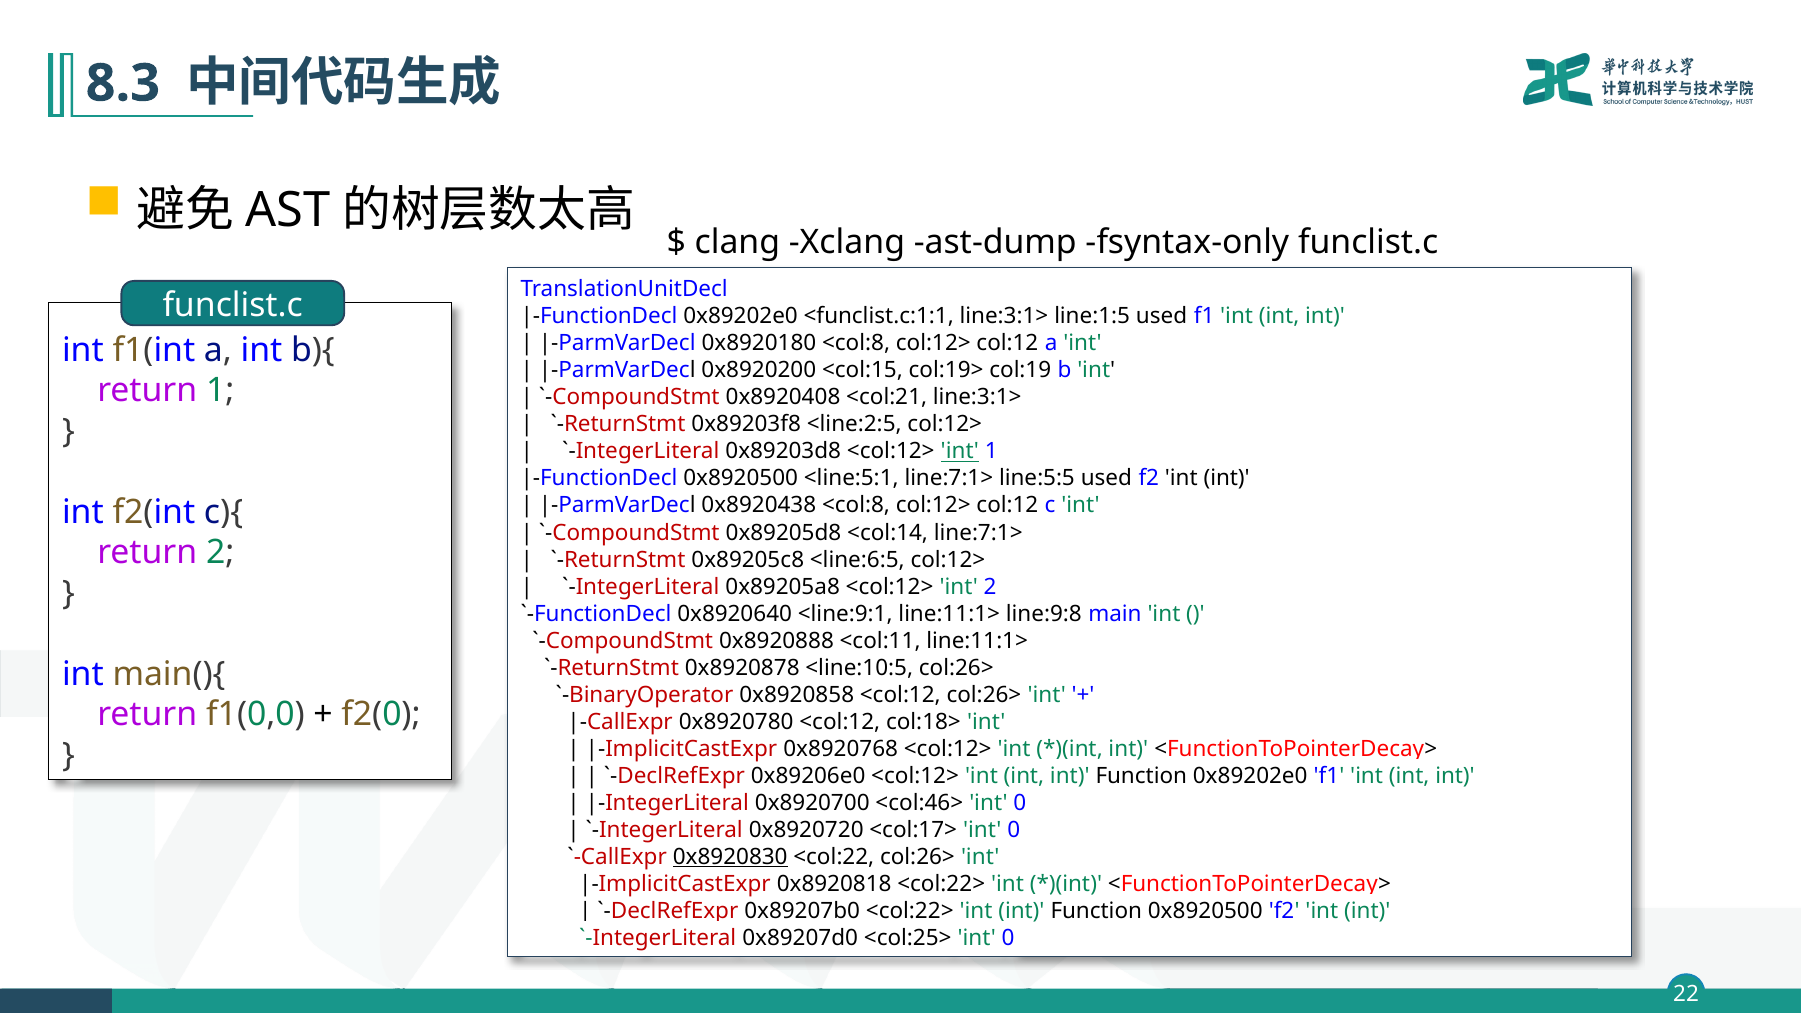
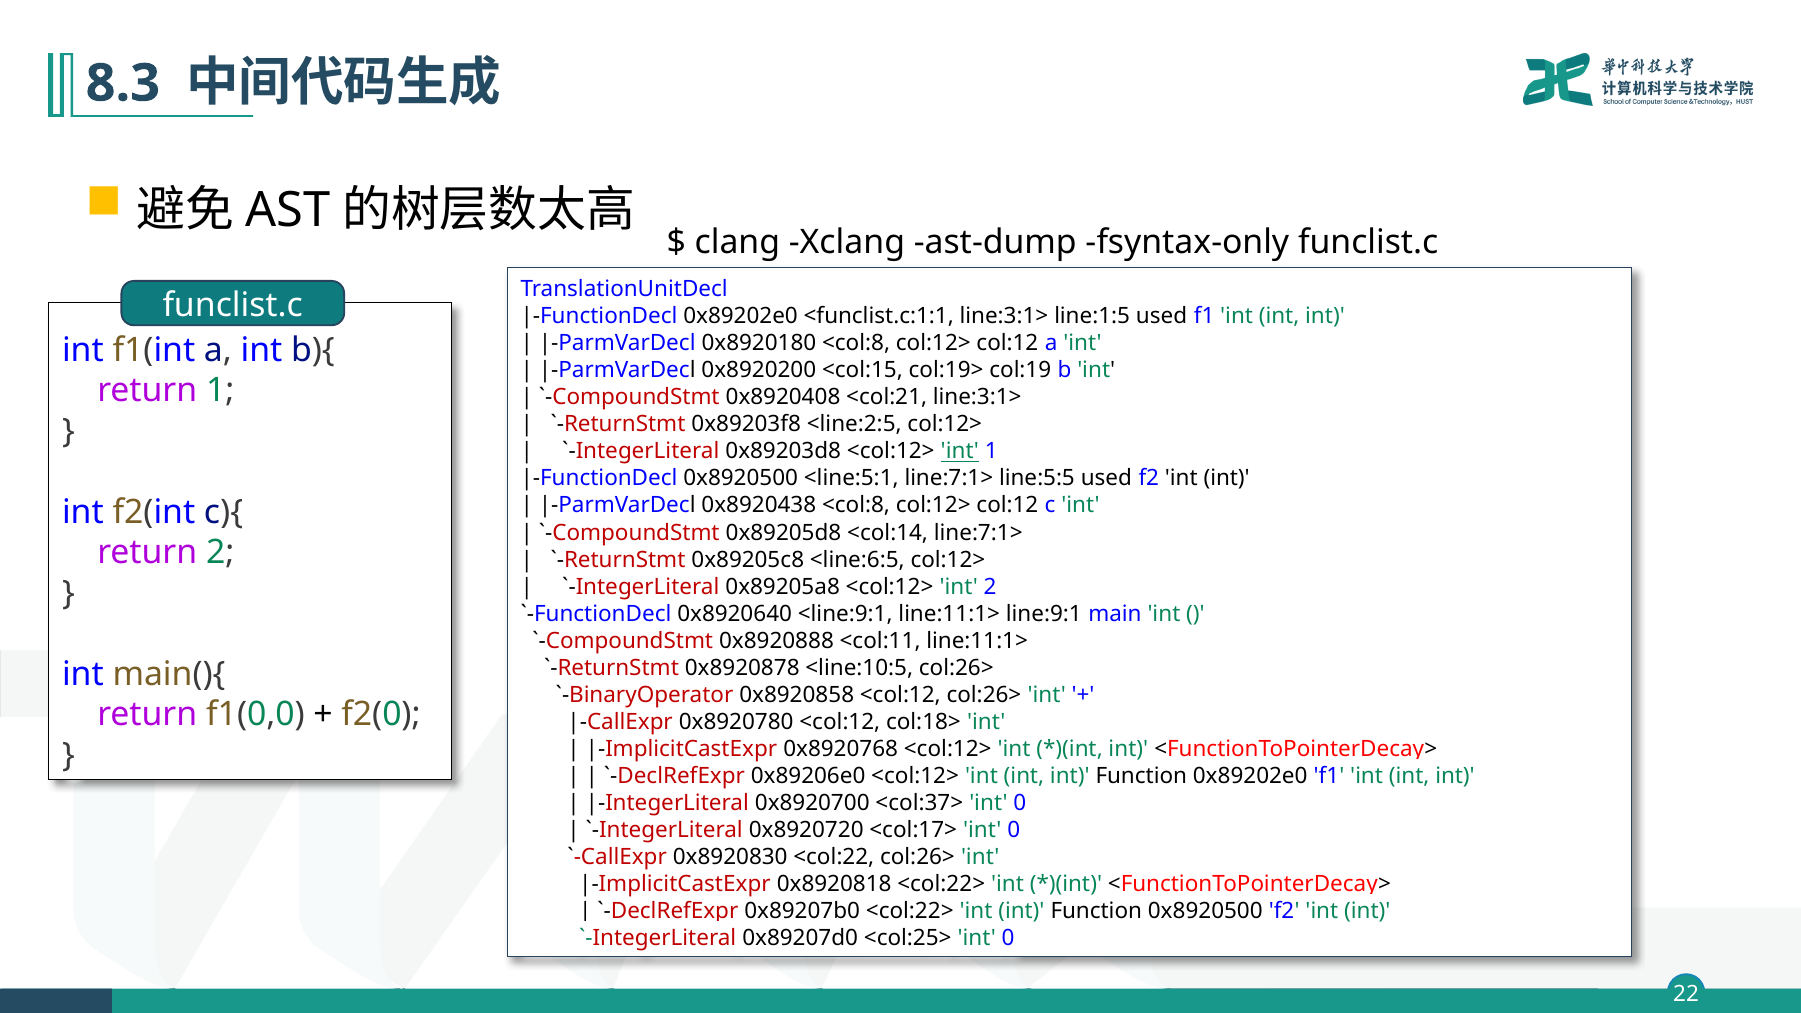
line:9:8: line:9:8 -> line:9:1
<col:46>: <col:46> -> <col:37>
0x8920830 underline: present -> none
